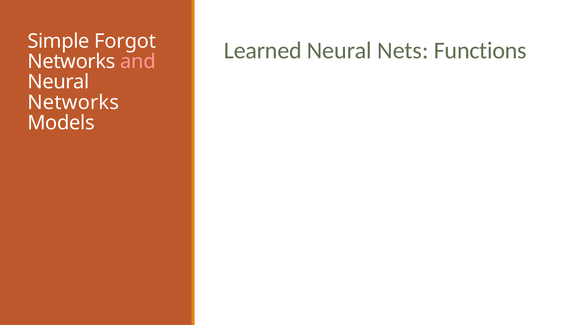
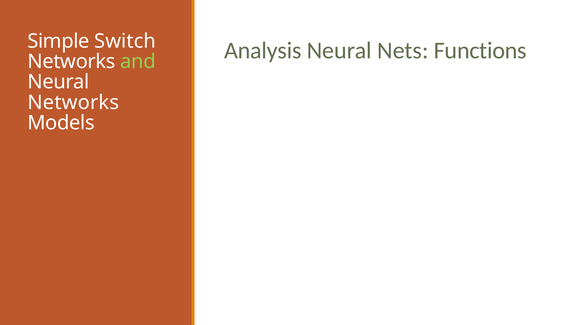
Forgot: Forgot -> Switch
Learned: Learned -> Analysis
and colour: pink -> light green
